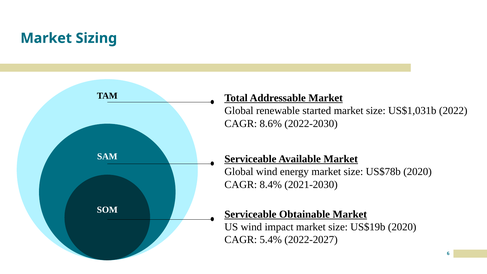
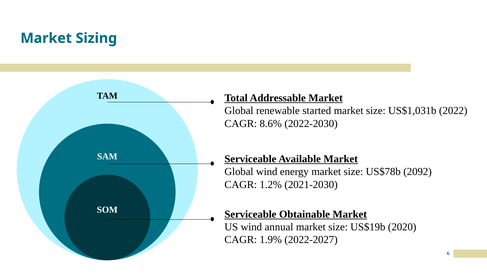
US$78b 2020: 2020 -> 2092
8.4%: 8.4% -> 1.2%
impact: impact -> annual
5.4%: 5.4% -> 1.9%
